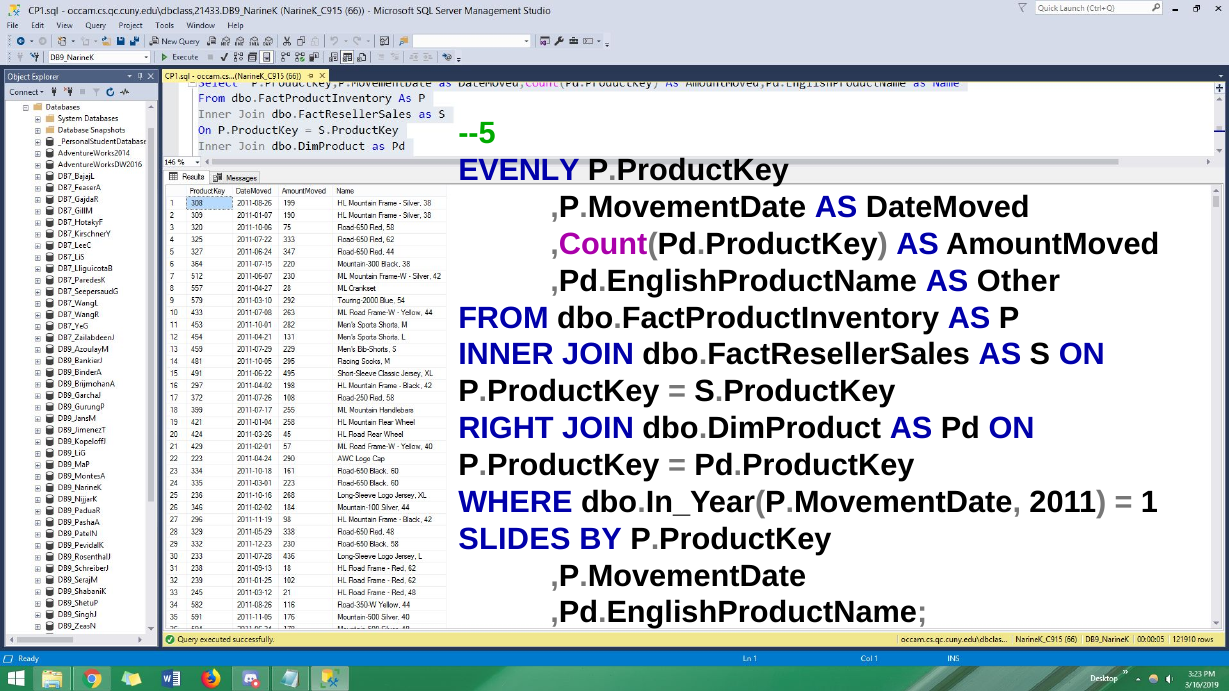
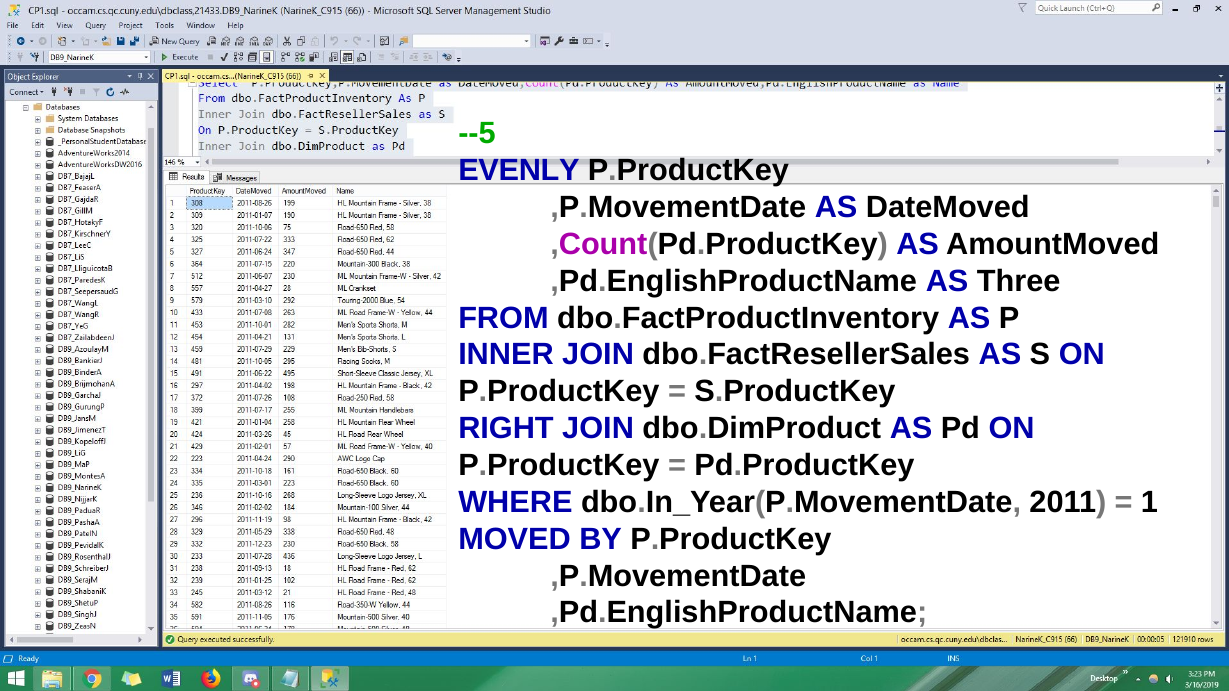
Other: Other -> Three
SLIDES: SLIDES -> MOVED
